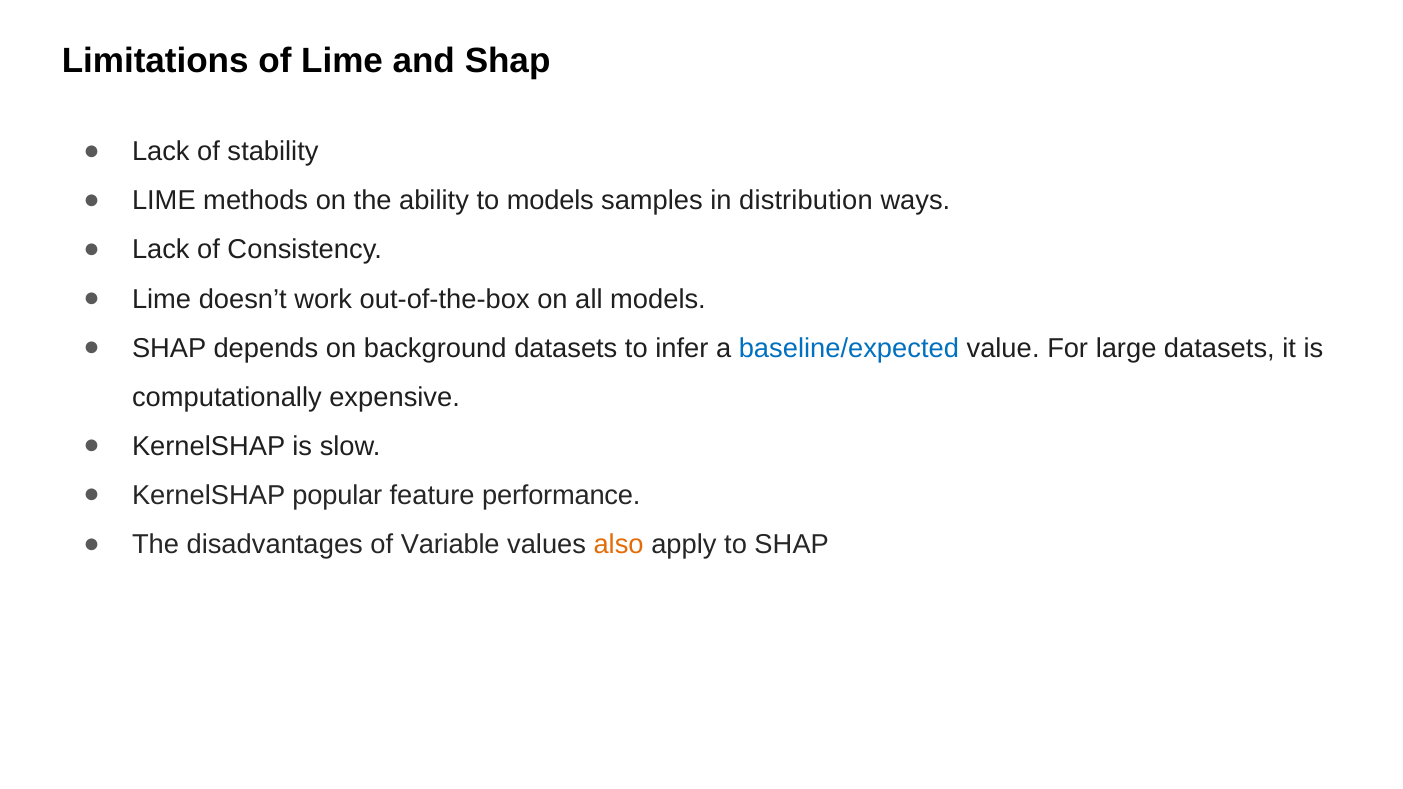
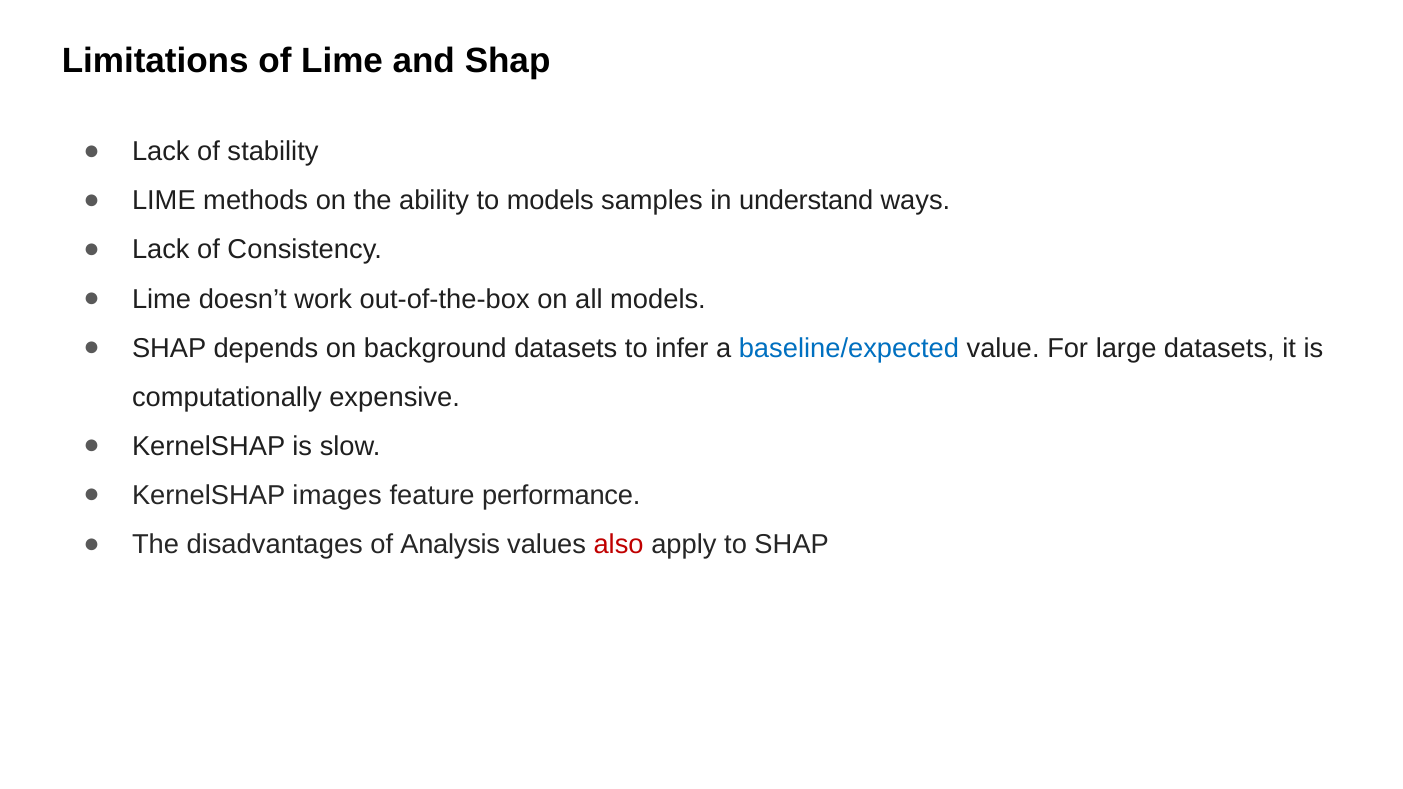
distribution: distribution -> understand
popular: popular -> images
Variable: Variable -> Analysis
also colour: orange -> red
